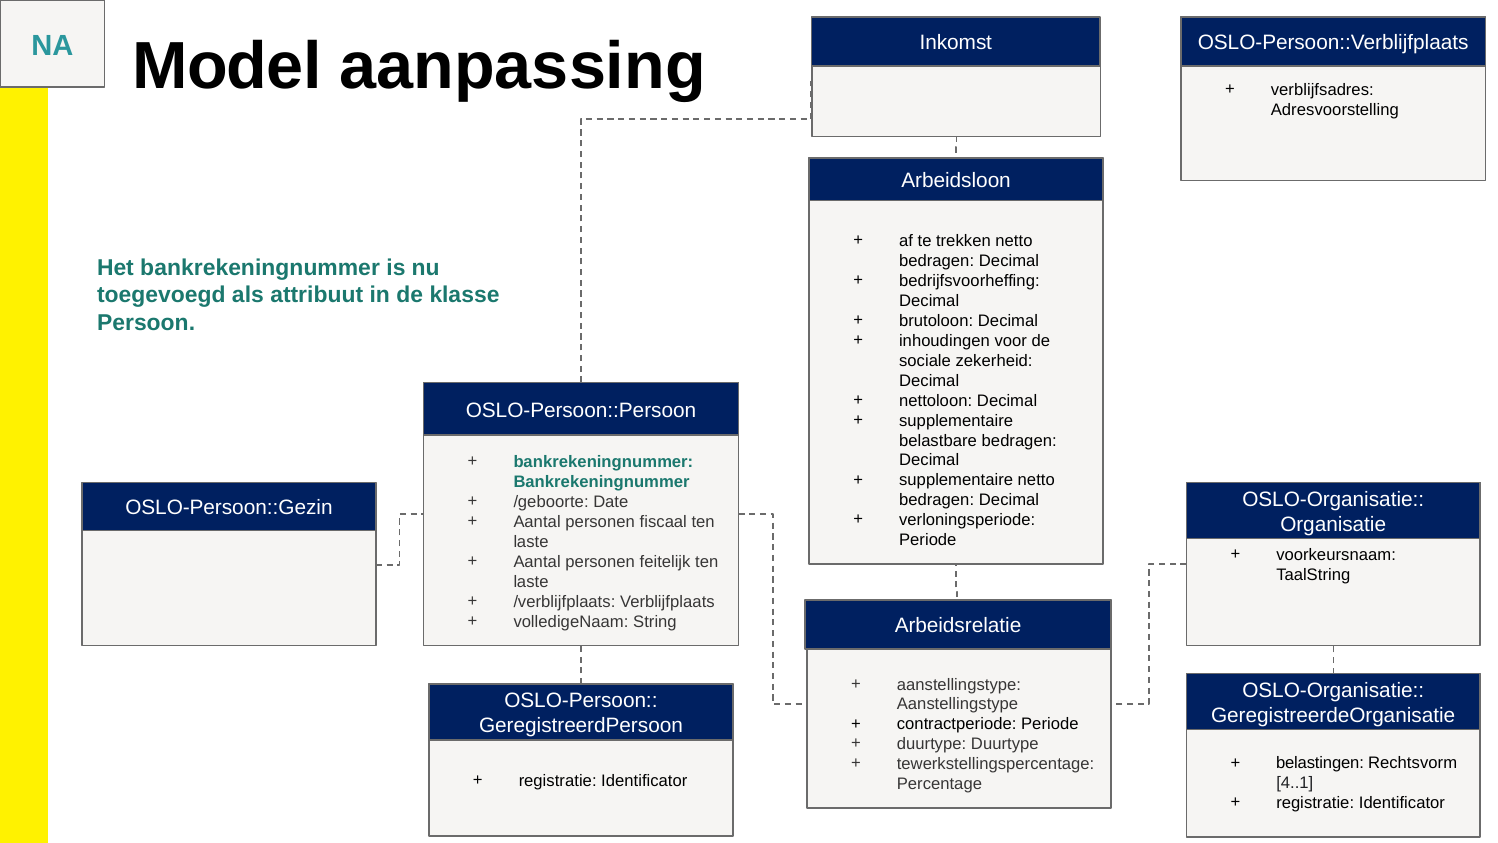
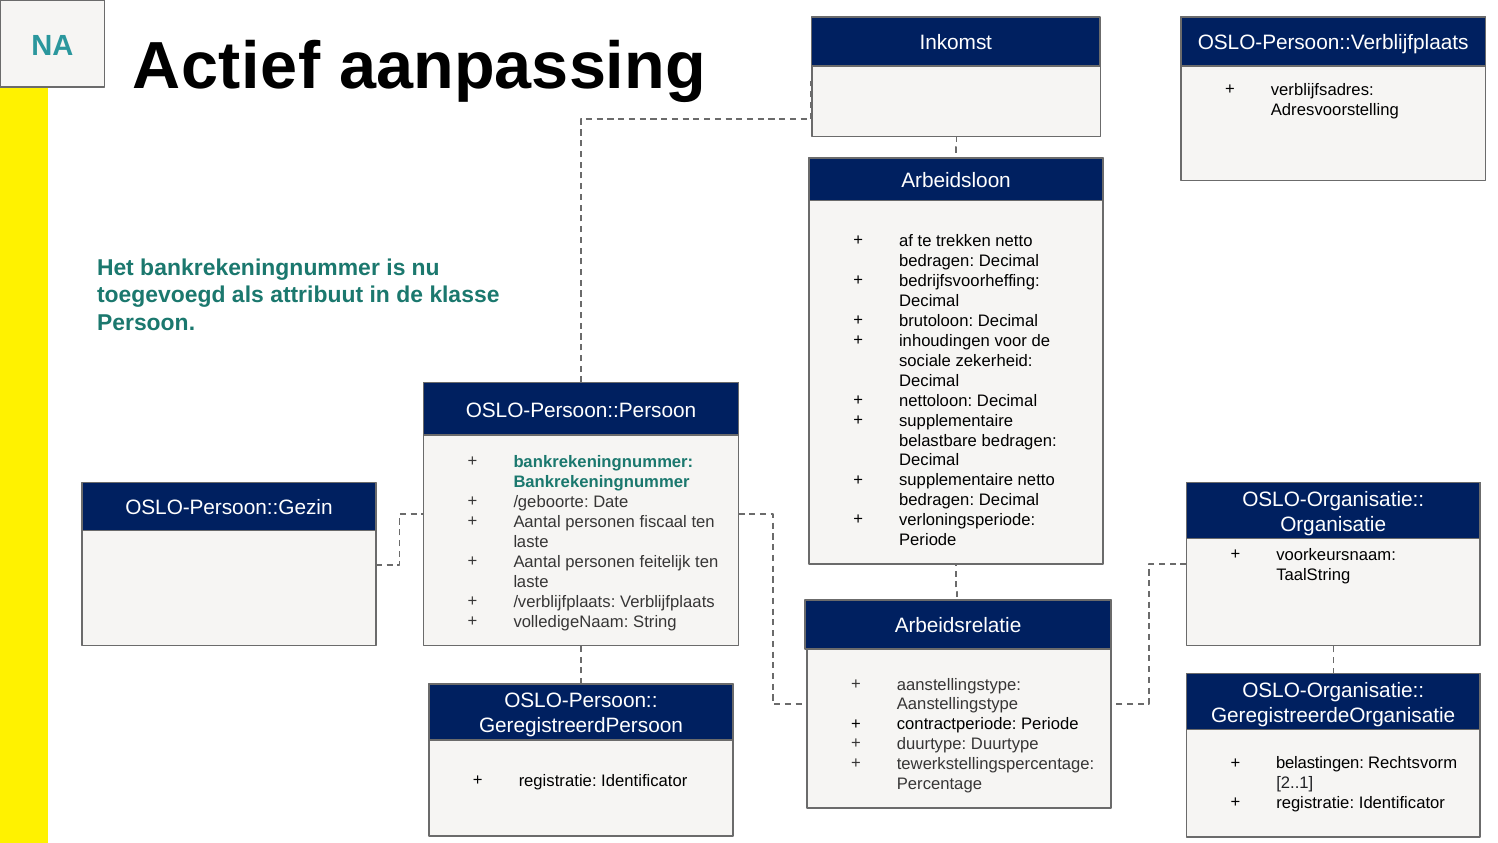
Model: Model -> Actief
4..1: 4..1 -> 2..1
